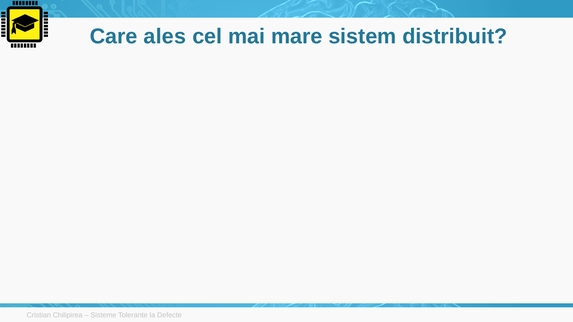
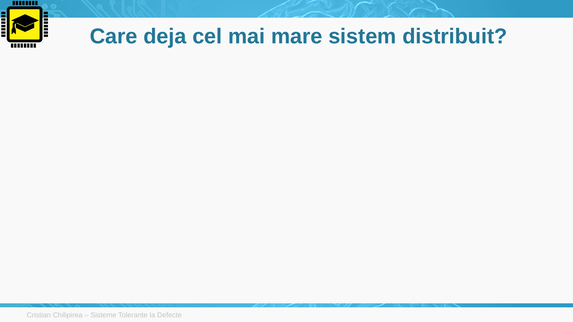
ales: ales -> deja
